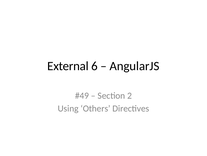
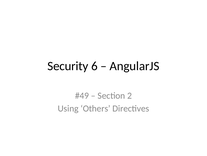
External: External -> Security
